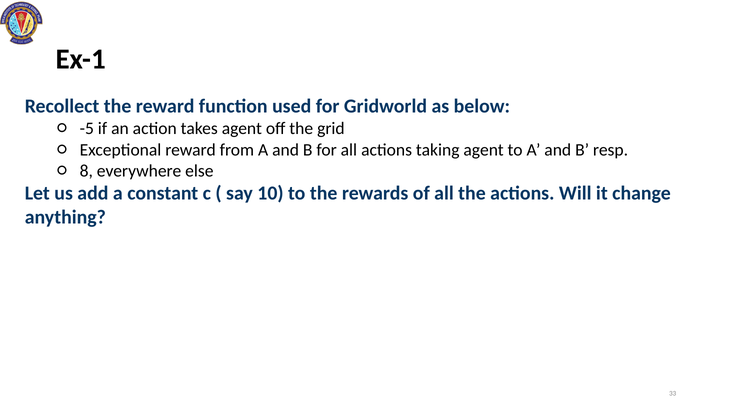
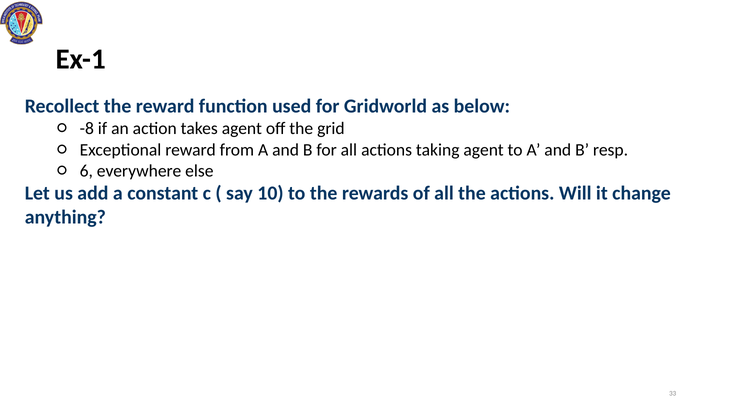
-5: -5 -> -8
8: 8 -> 6
